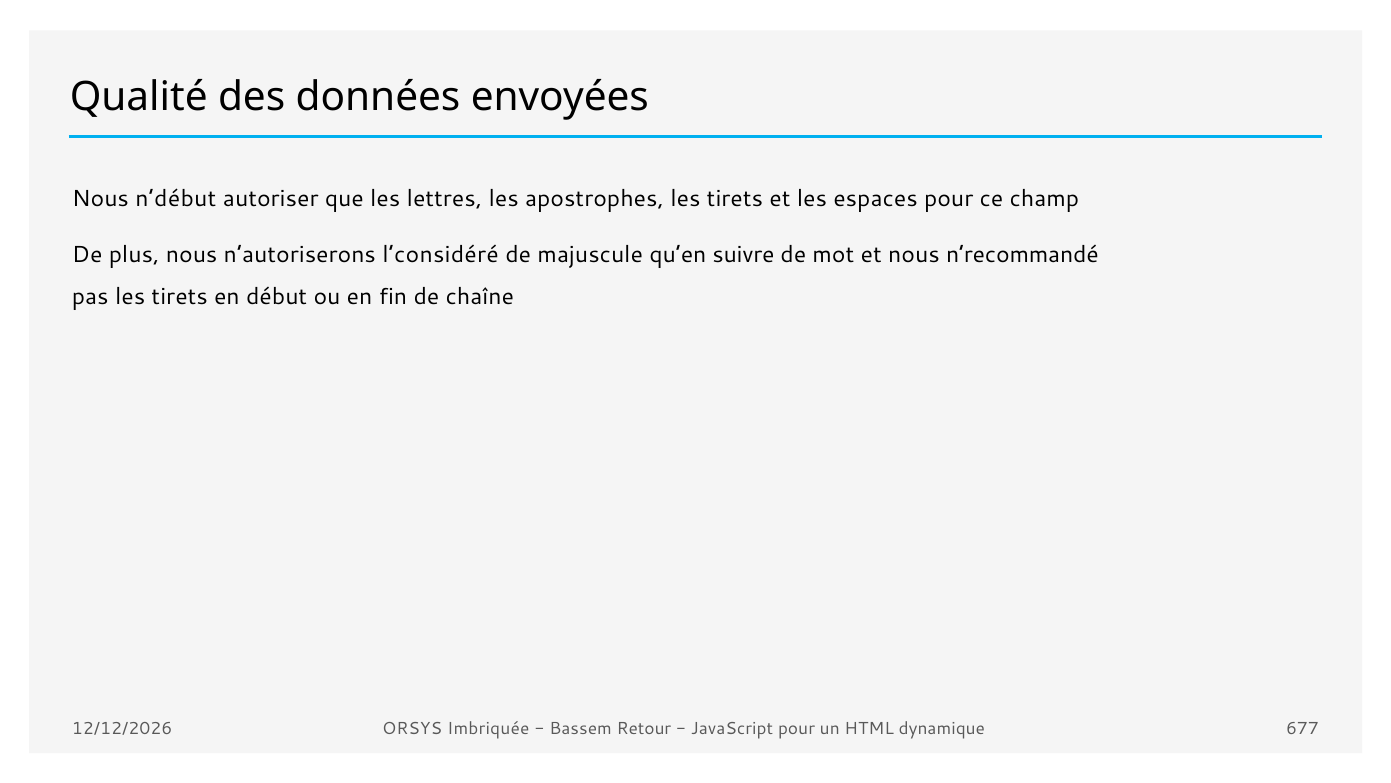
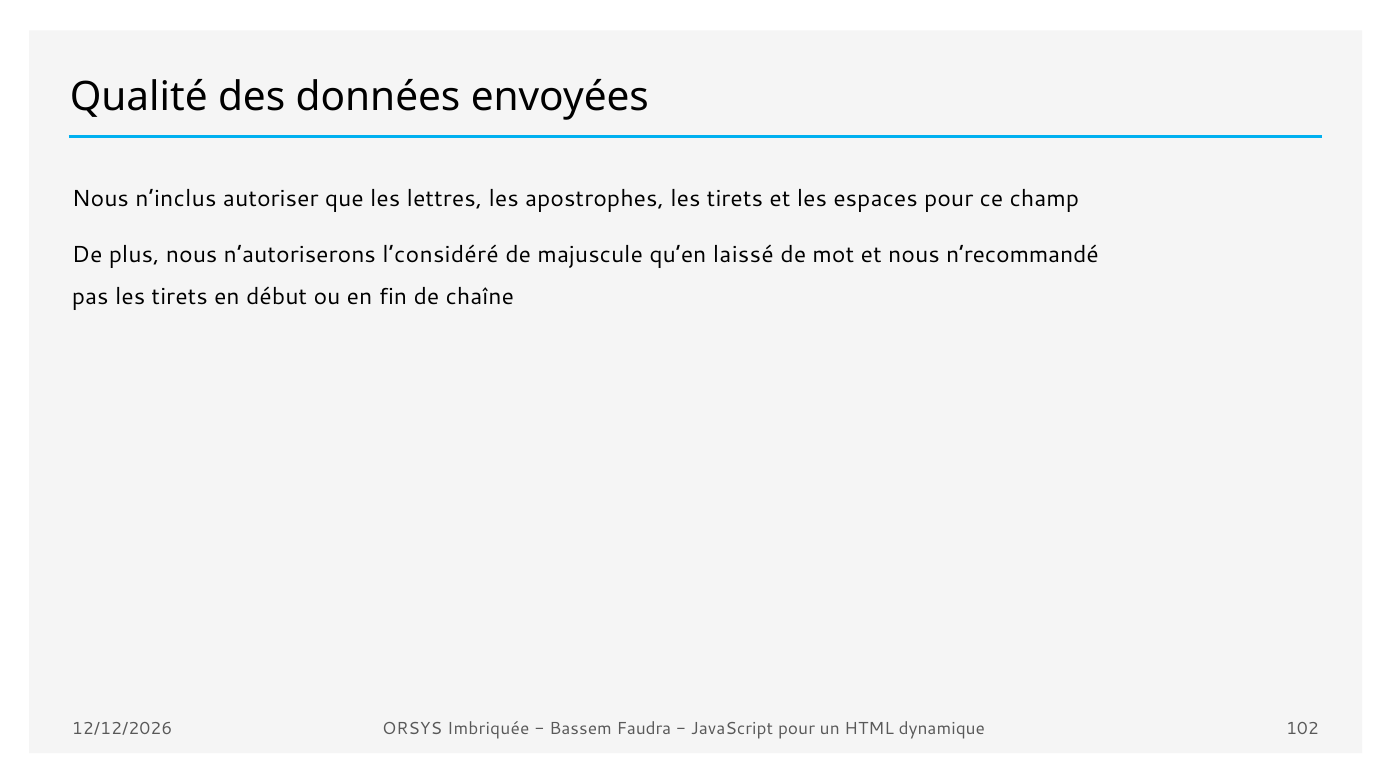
n’début: n’début -> n’inclus
suivre: suivre -> laissé
Retour: Retour -> Faudra
677: 677 -> 102
